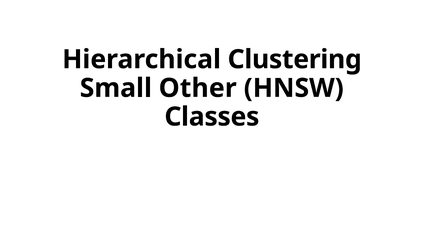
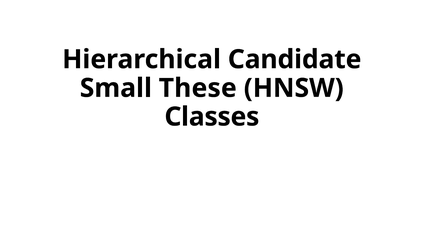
Clustering: Clustering -> Candidate
Other: Other -> These
